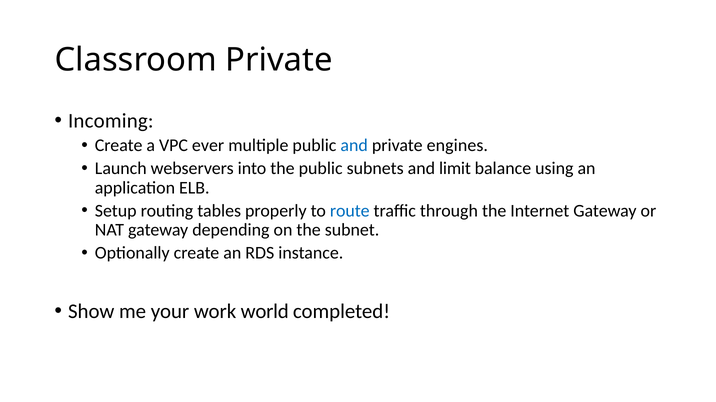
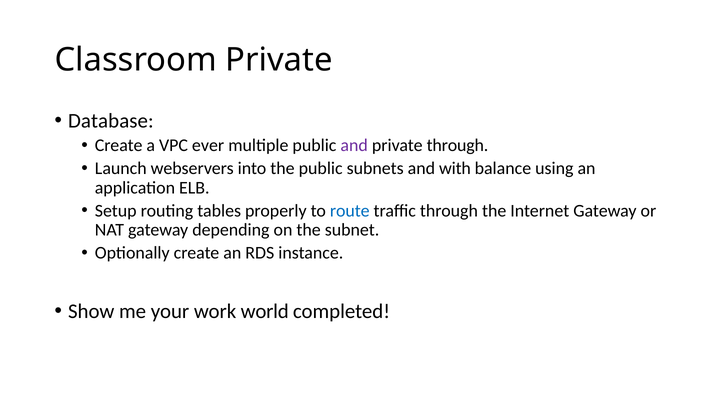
Incoming: Incoming -> Database
and at (354, 146) colour: blue -> purple
private engines: engines -> through
limit: limit -> with
